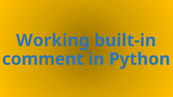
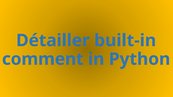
Working: Working -> Détailler
